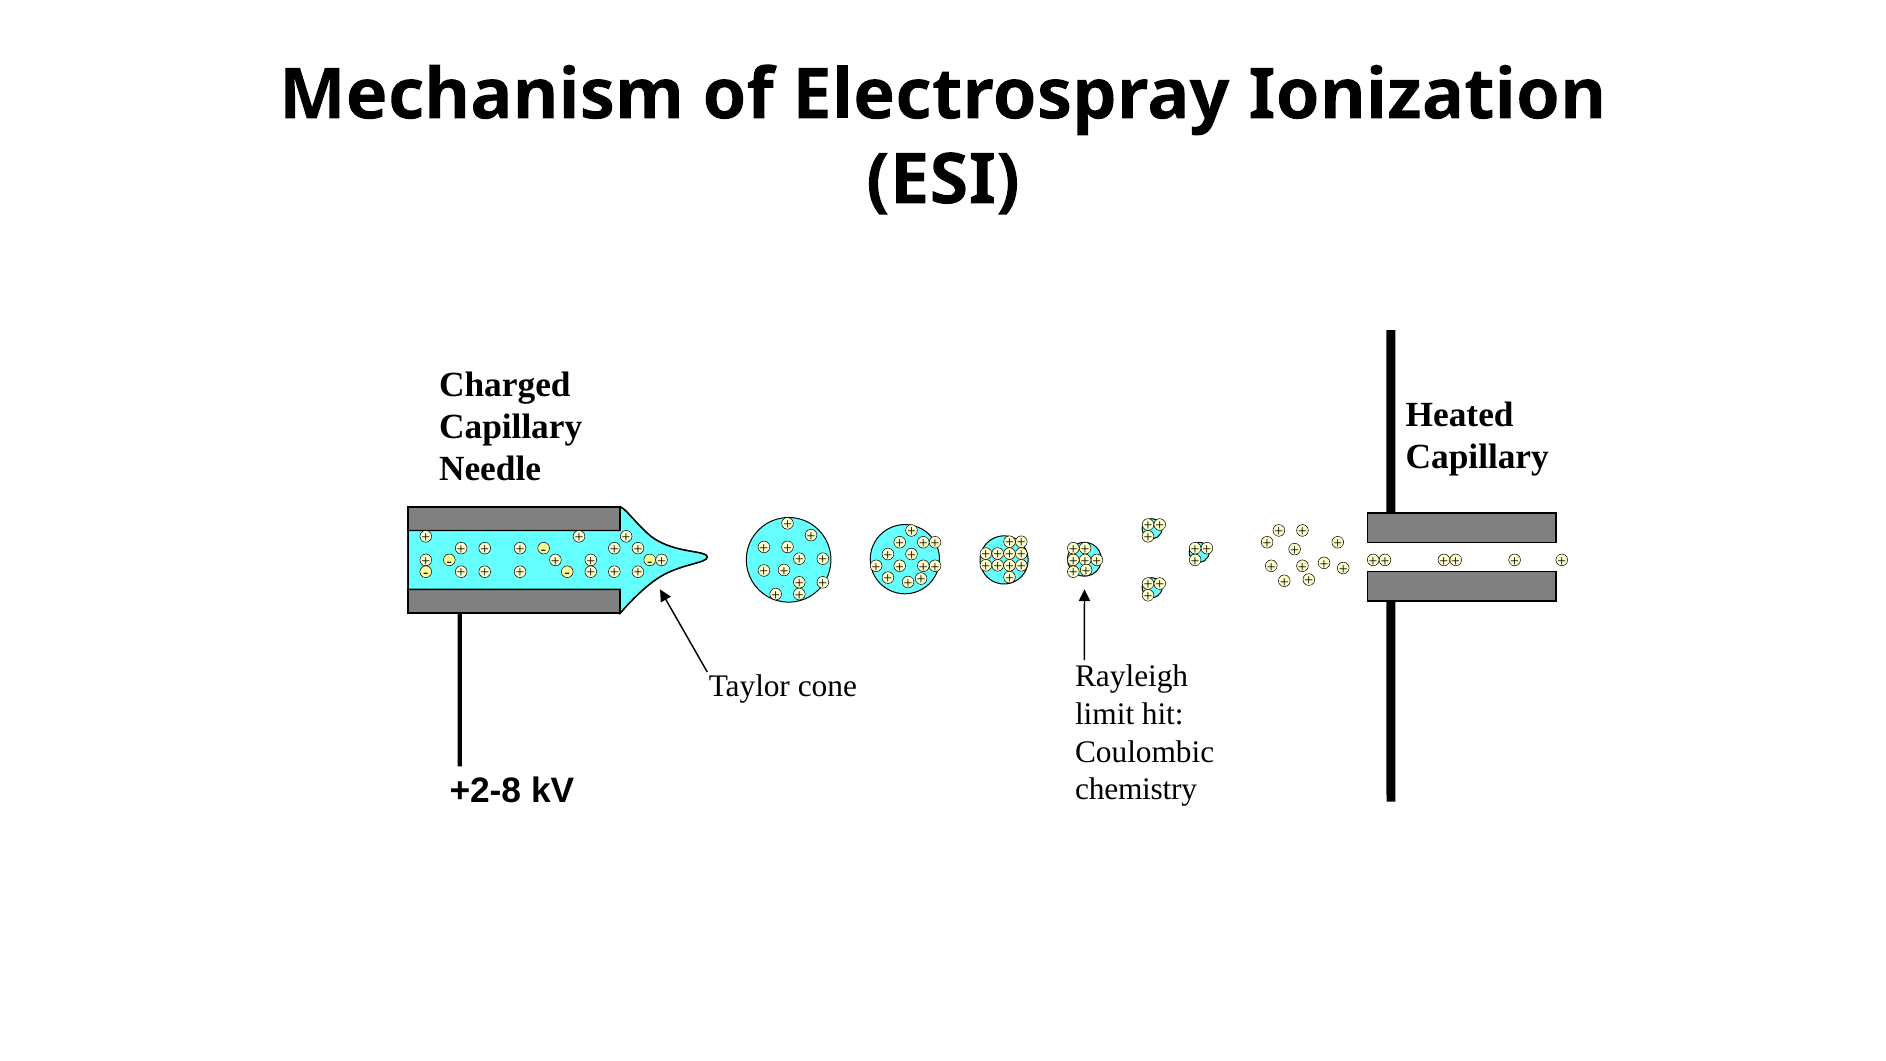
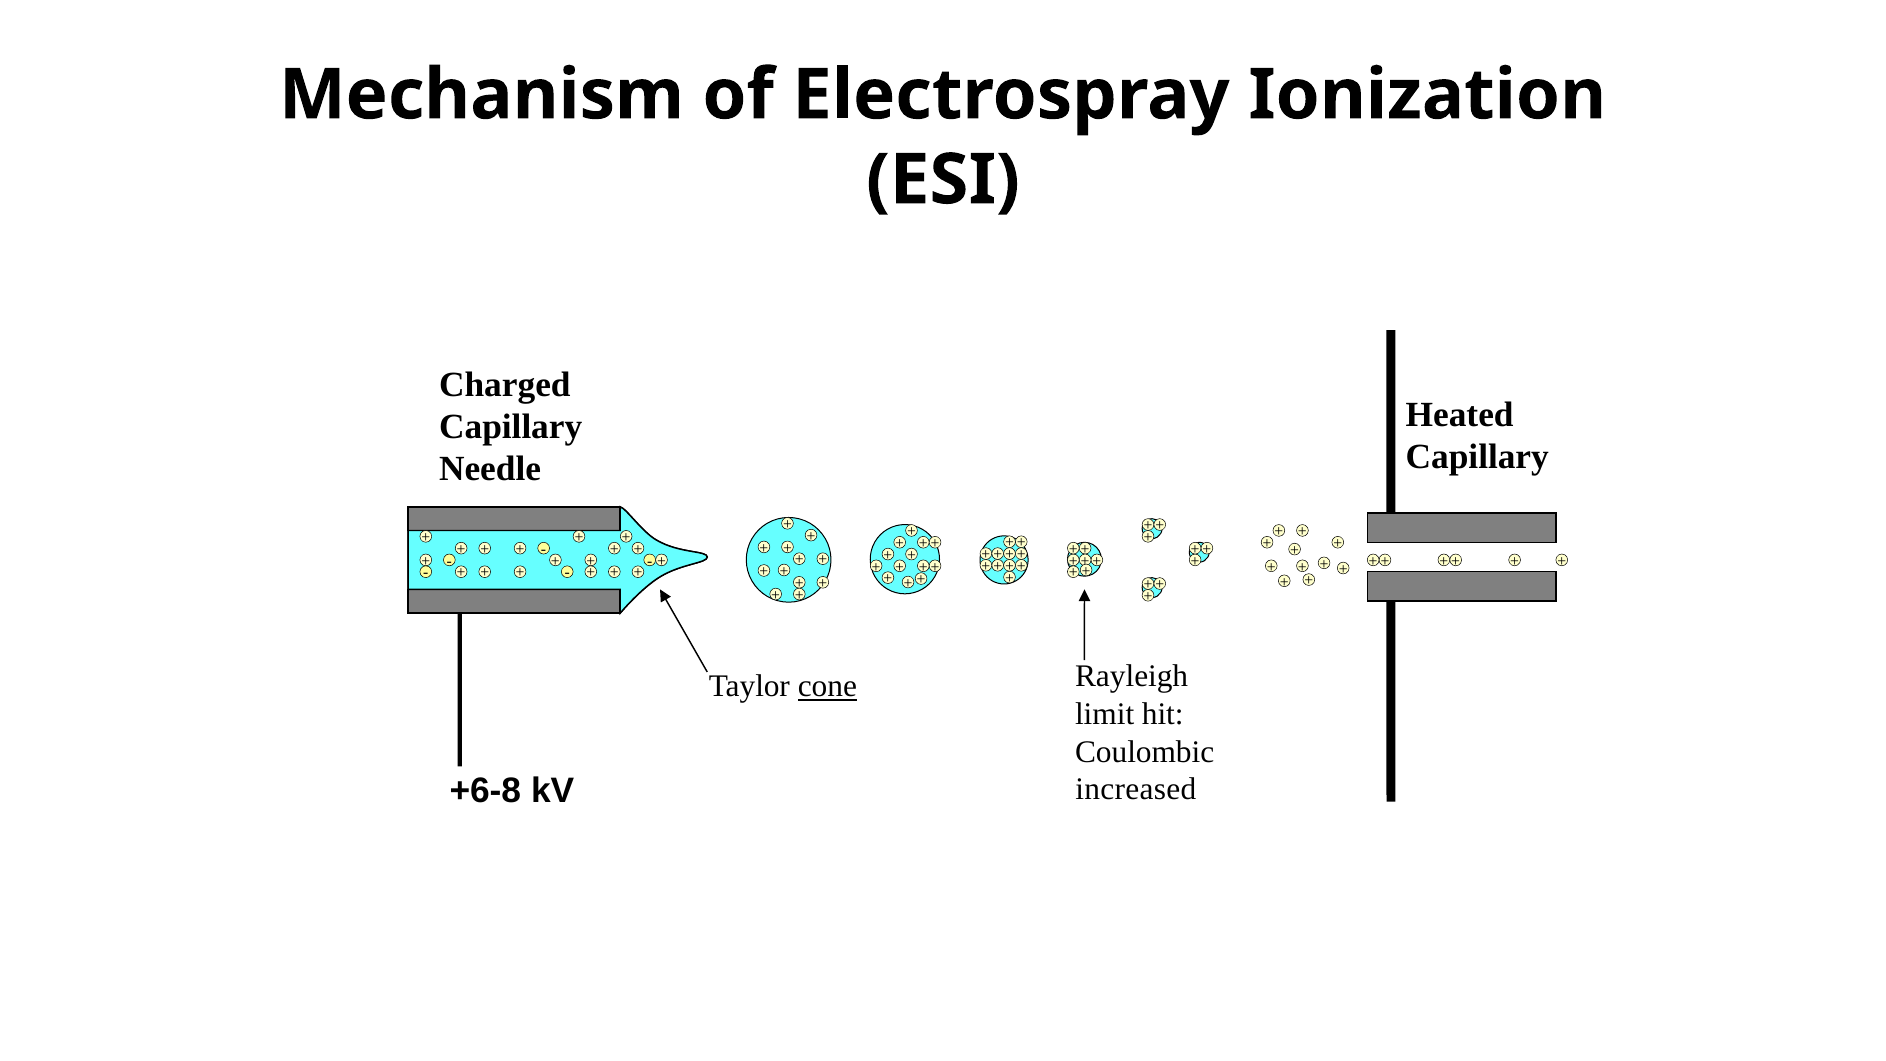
cone underline: none -> present
+2-8: +2-8 -> +6-8
chemistry: chemistry -> increased
